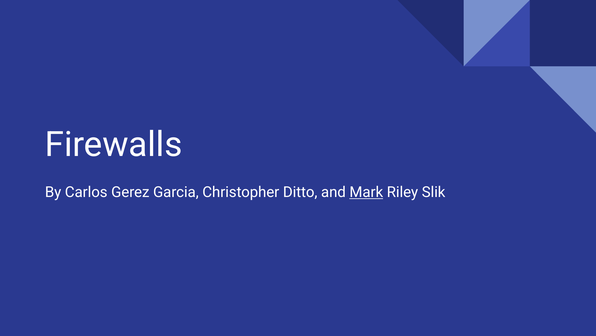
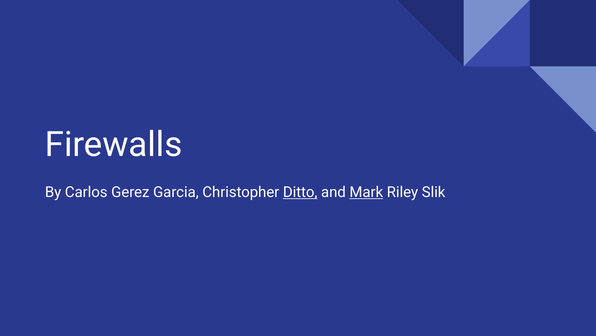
Ditto underline: none -> present
